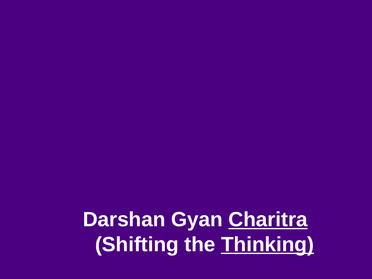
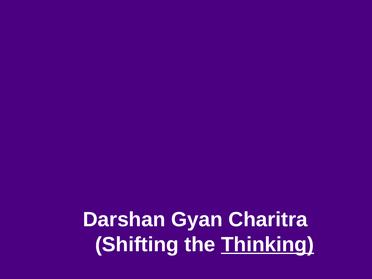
Charitra underline: present -> none
